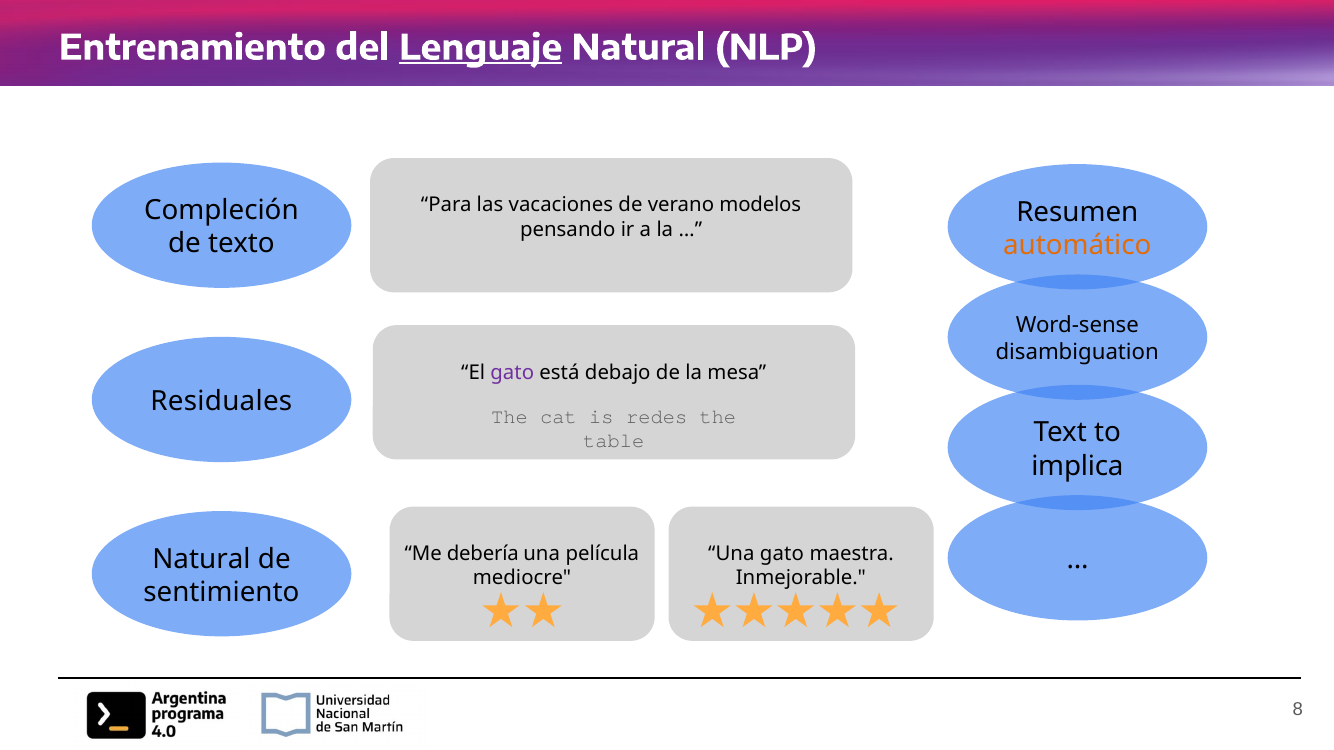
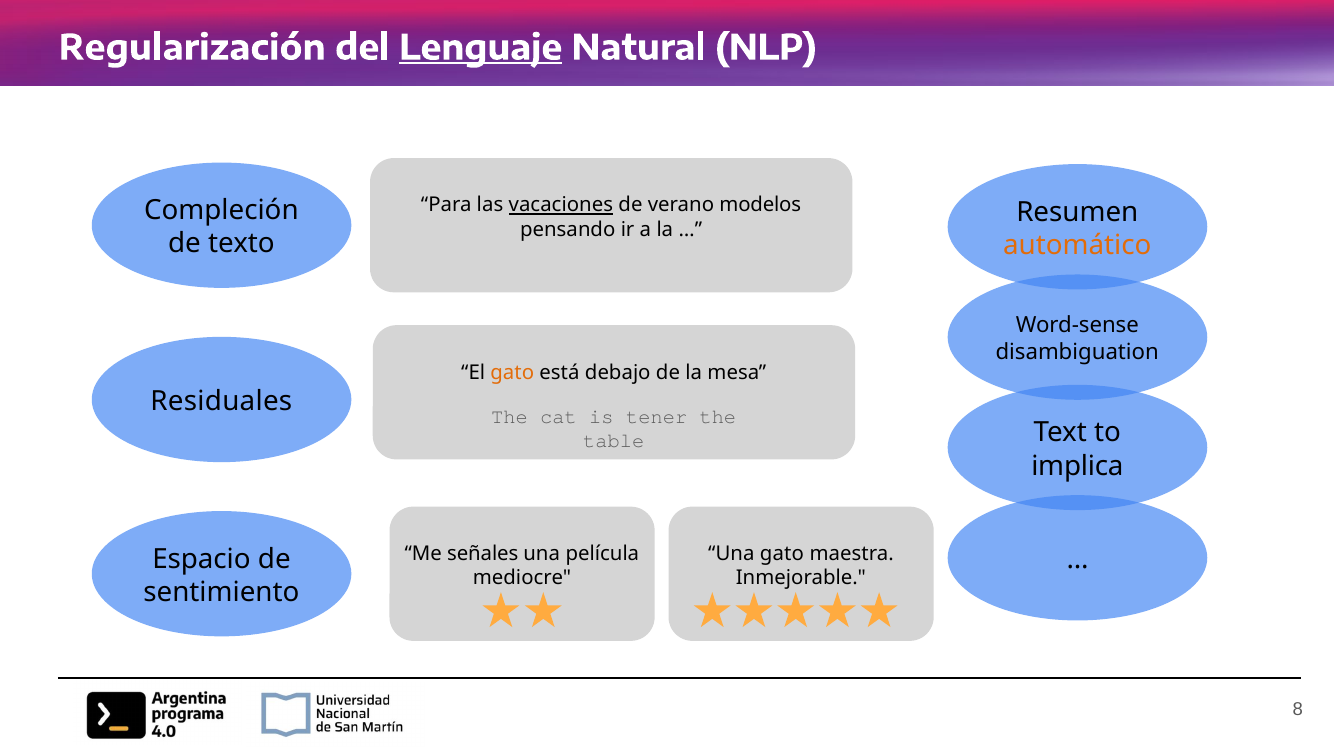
Entrenamiento: Entrenamiento -> Regularización
vacaciones underline: none -> present
gato at (512, 373) colour: purple -> orange
redes: redes -> tener
debería: debería -> señales
Natural at (201, 559): Natural -> Espacio
